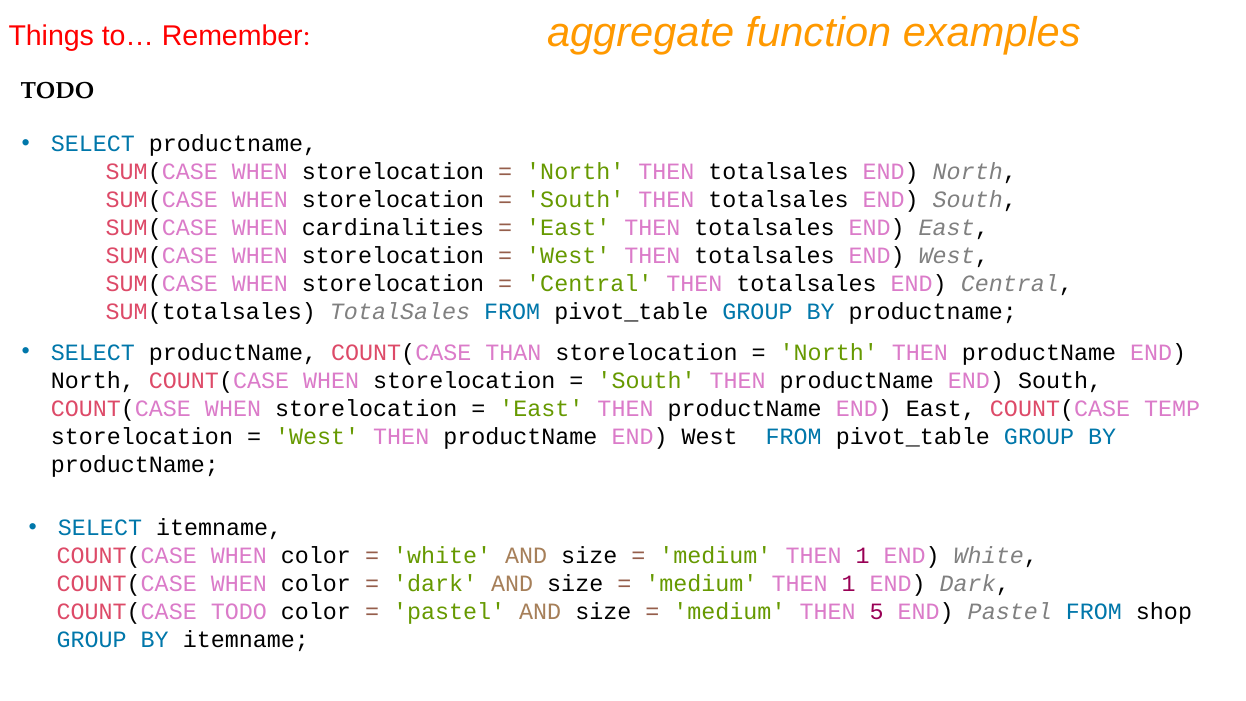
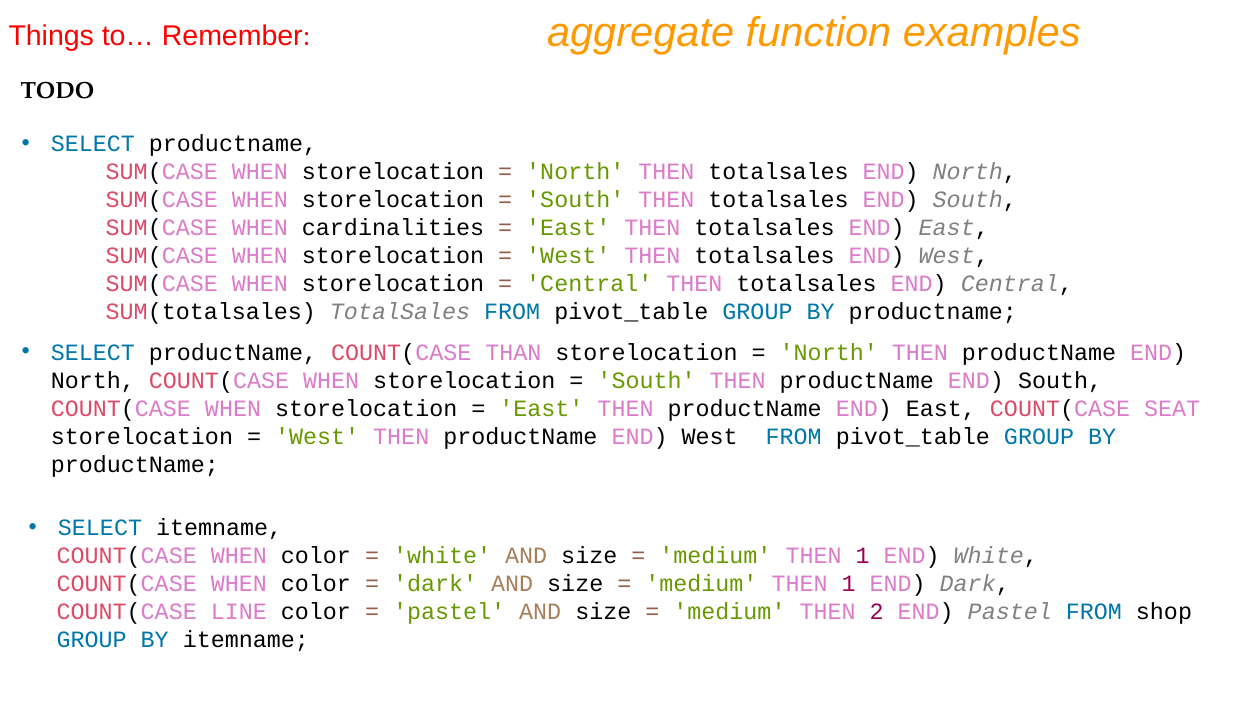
TEMP: TEMP -> SEAT
COUNT(CASE TODO: TODO -> LINE
5: 5 -> 2
